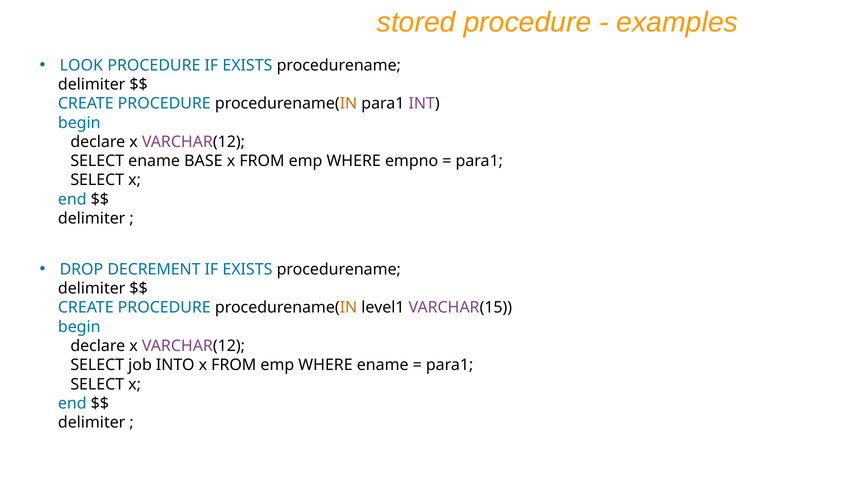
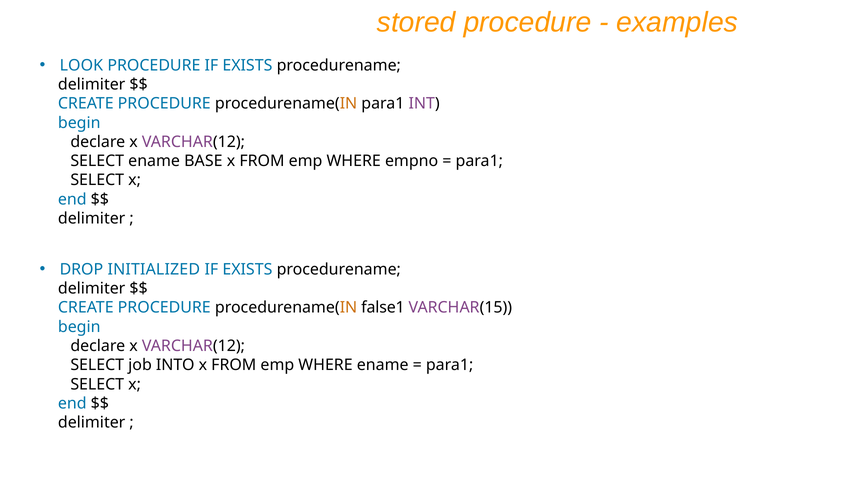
DECREMENT: DECREMENT -> INITIALIZED
level1: level1 -> false1
